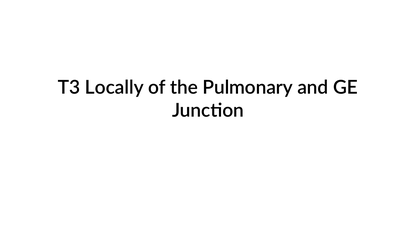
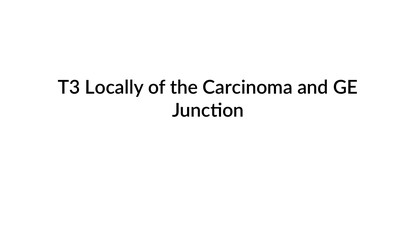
Pulmonary: Pulmonary -> Carcinoma
